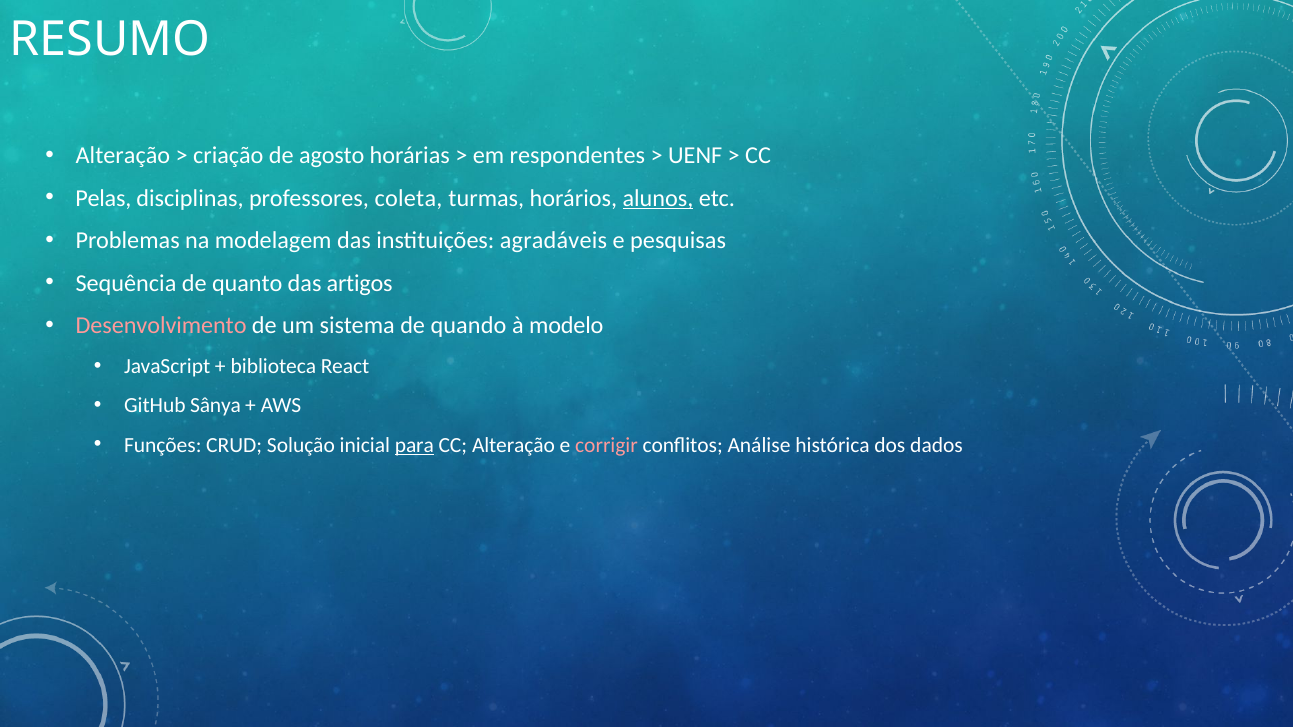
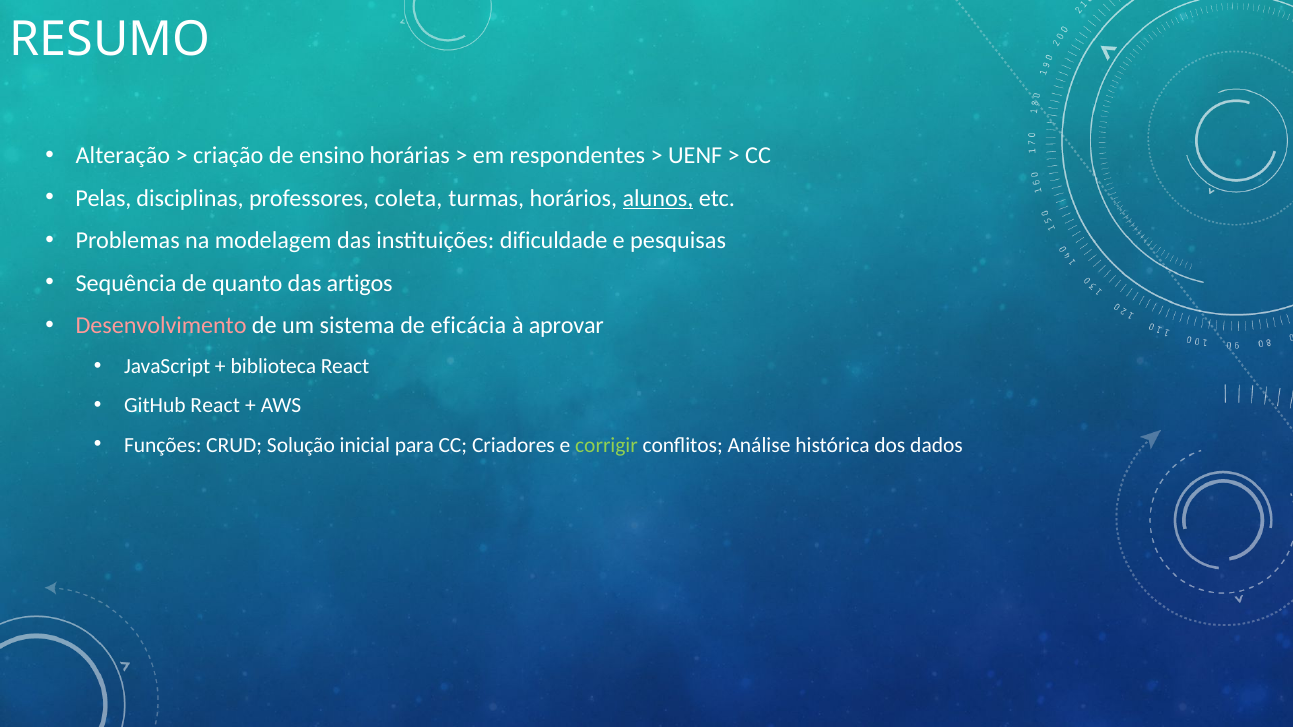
agosto: agosto -> ensino
agradáveis: agradáveis -> dificuldade
quando: quando -> eficácia
modelo: modelo -> aprovar
GitHub Sânya: Sânya -> React
para underline: present -> none
CC Alteração: Alteração -> Criadores
corrigir colour: pink -> light green
